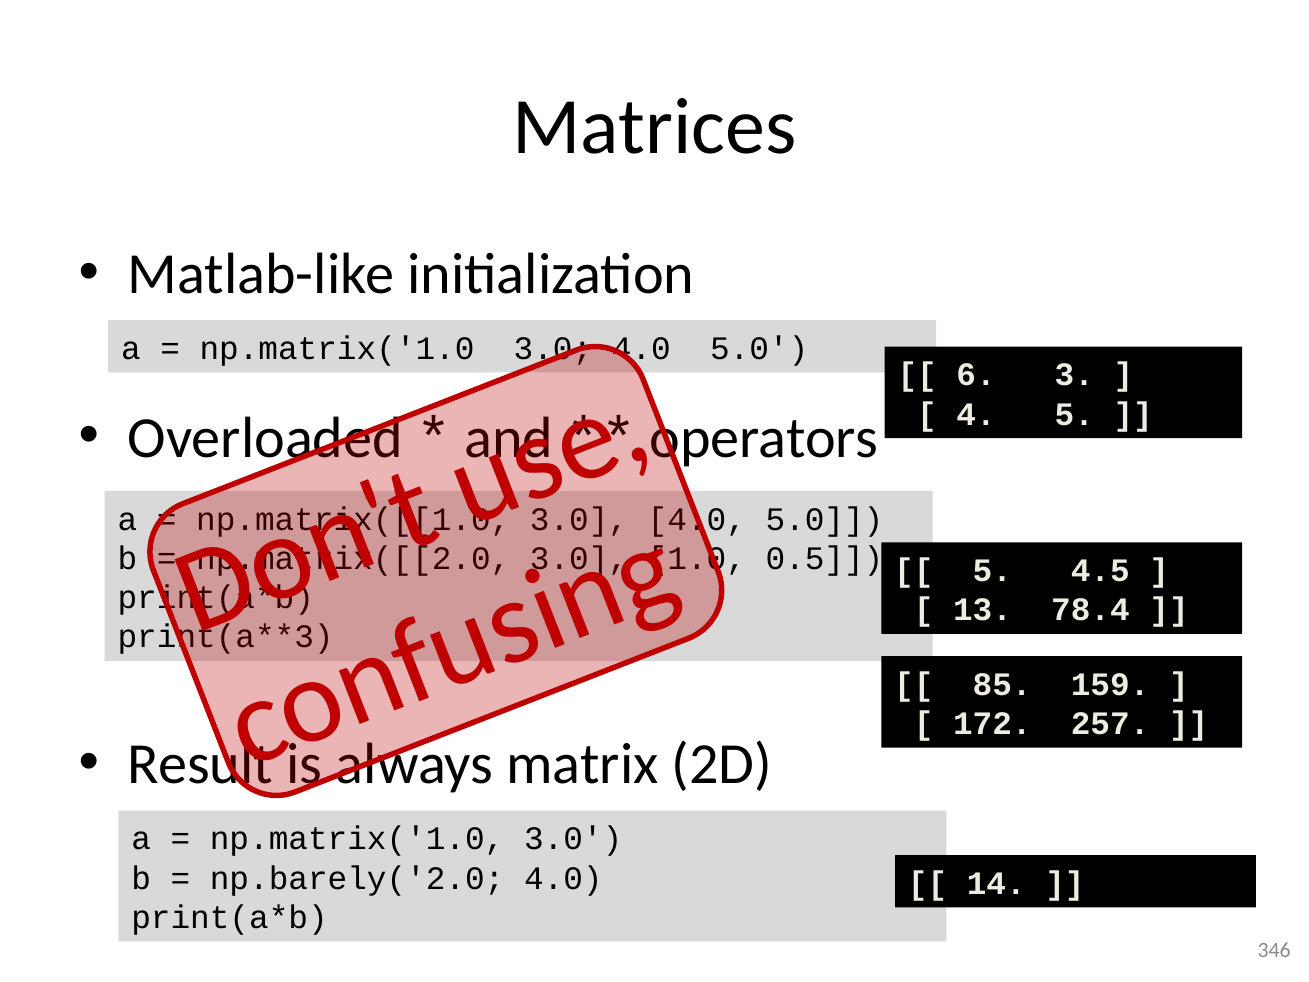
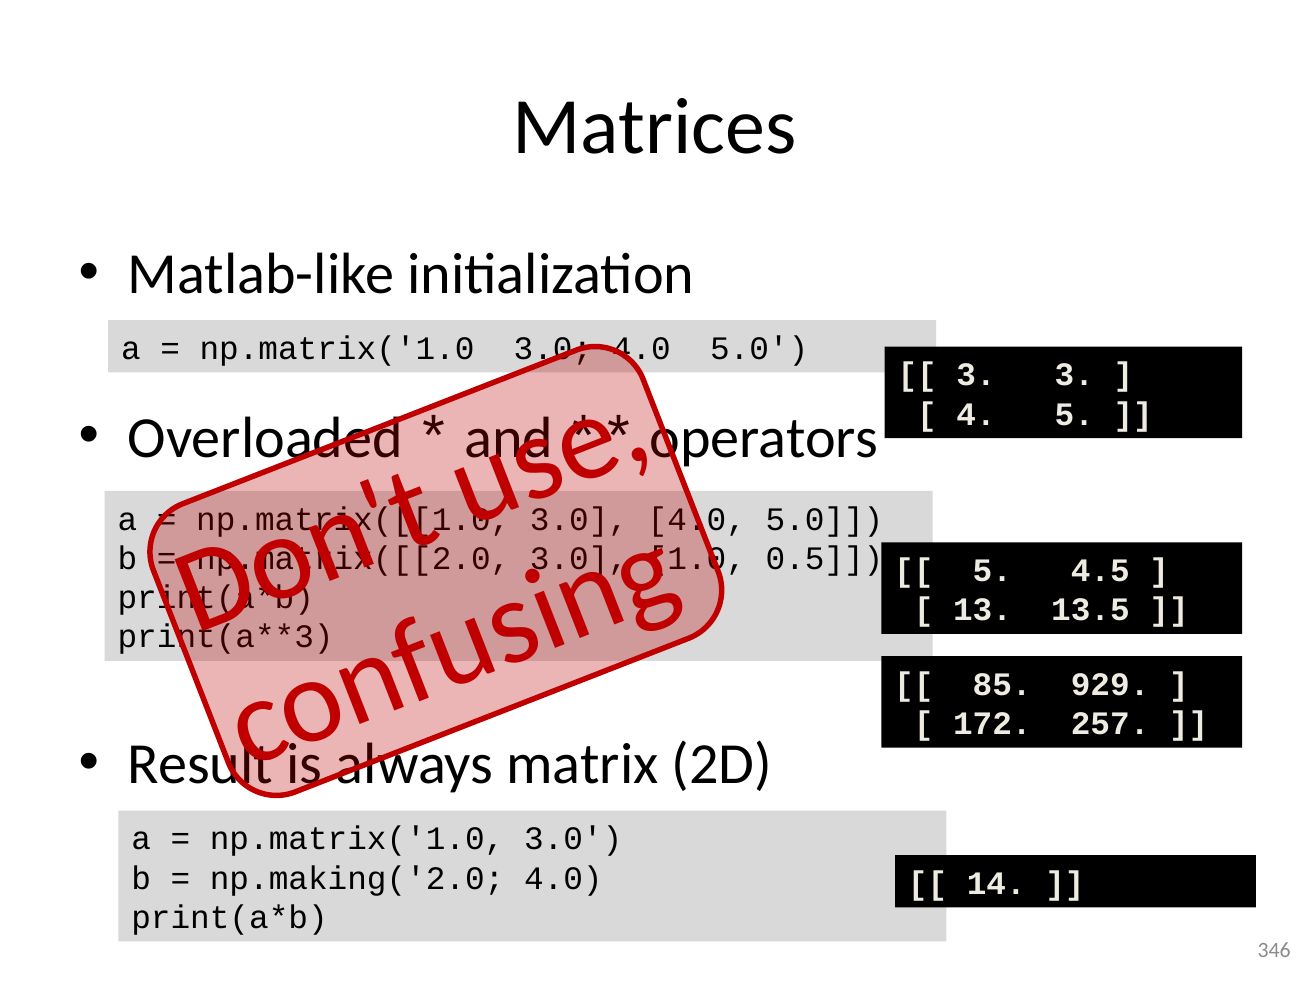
6 at (976, 375): 6 -> 3
78.4: 78.4 -> 13.5
159: 159 -> 929
np.barely('2.0: np.barely('2.0 -> np.making('2.0
